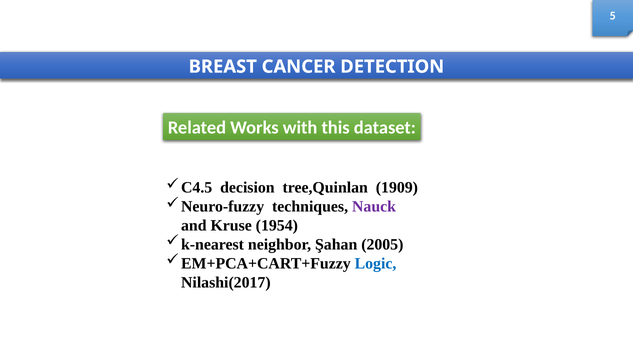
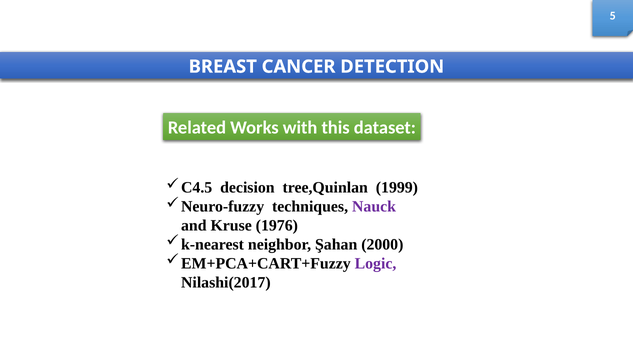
1909: 1909 -> 1999
1954: 1954 -> 1976
2005: 2005 -> 2000
Logic colour: blue -> purple
